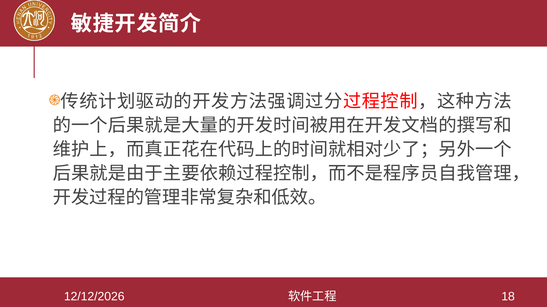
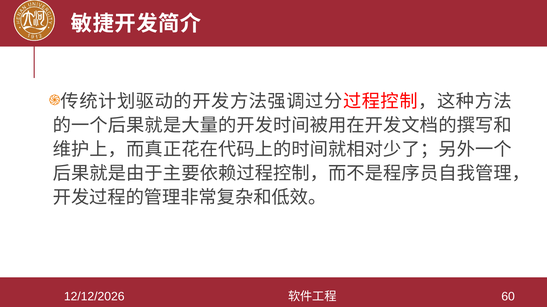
18: 18 -> 60
